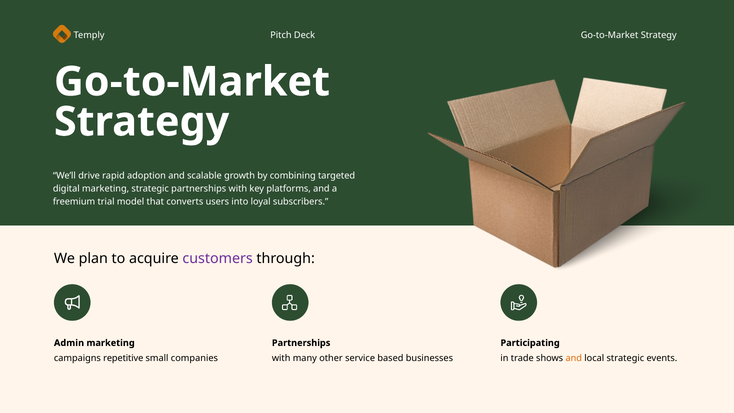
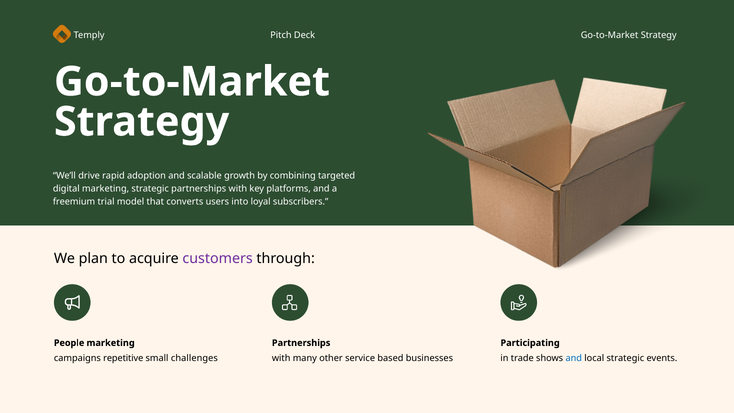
Admin: Admin -> People
companies: companies -> challenges
and at (574, 358) colour: orange -> blue
